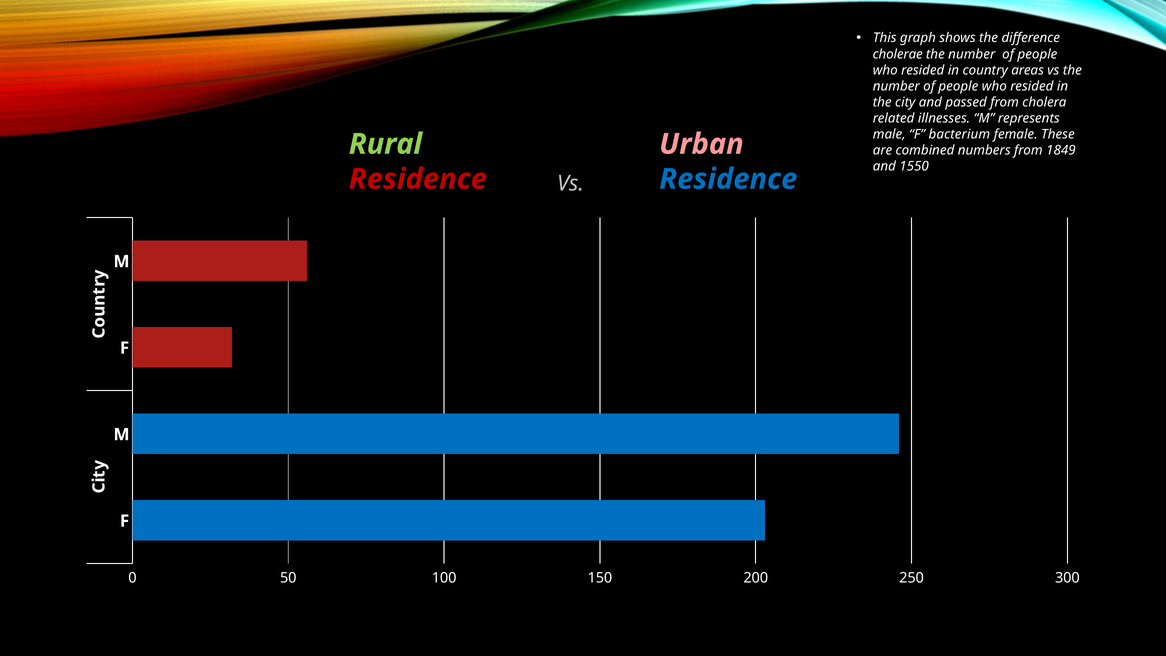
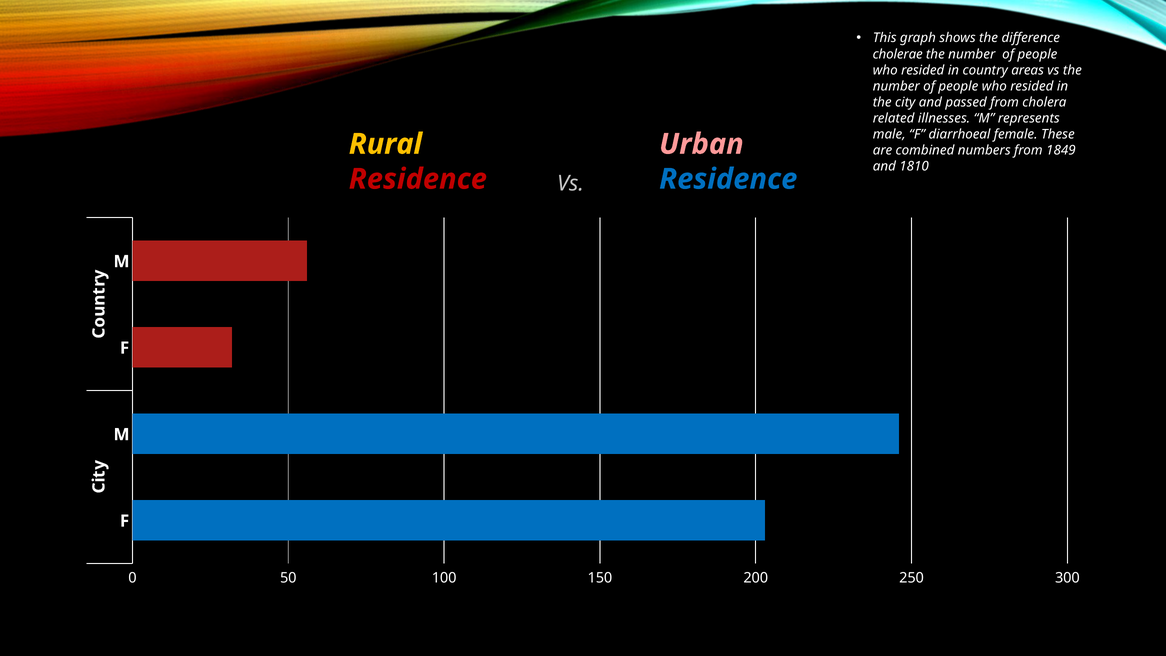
bacterium: bacterium -> diarrhoeal
Rural colour: light green -> yellow
1550: 1550 -> 1810
